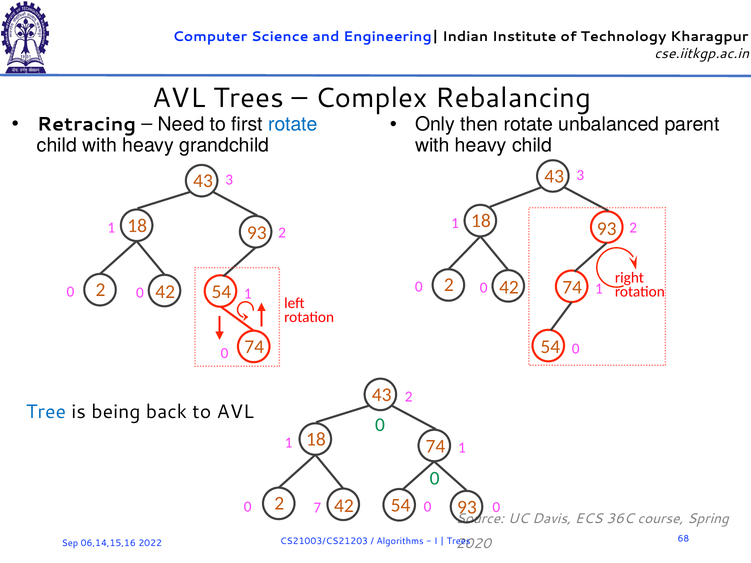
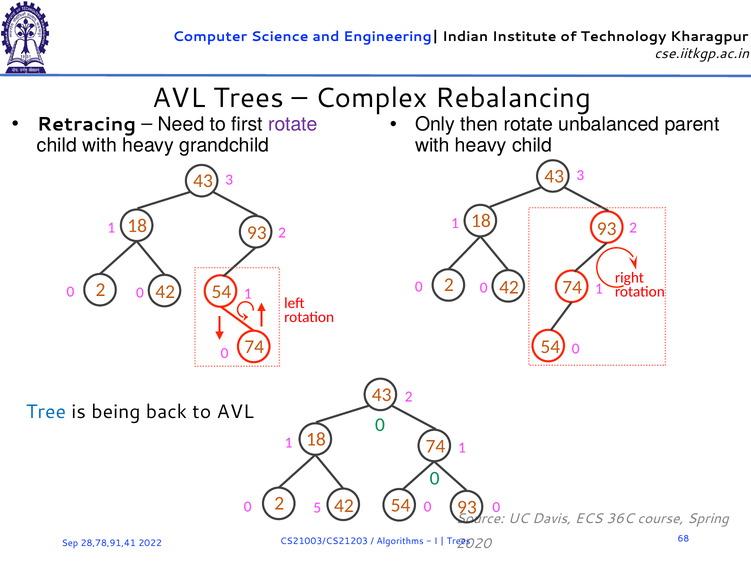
rotate at (293, 124) colour: blue -> purple
7: 7 -> 5
06,14,15,16: 06,14,15,16 -> 28,78,91,41
